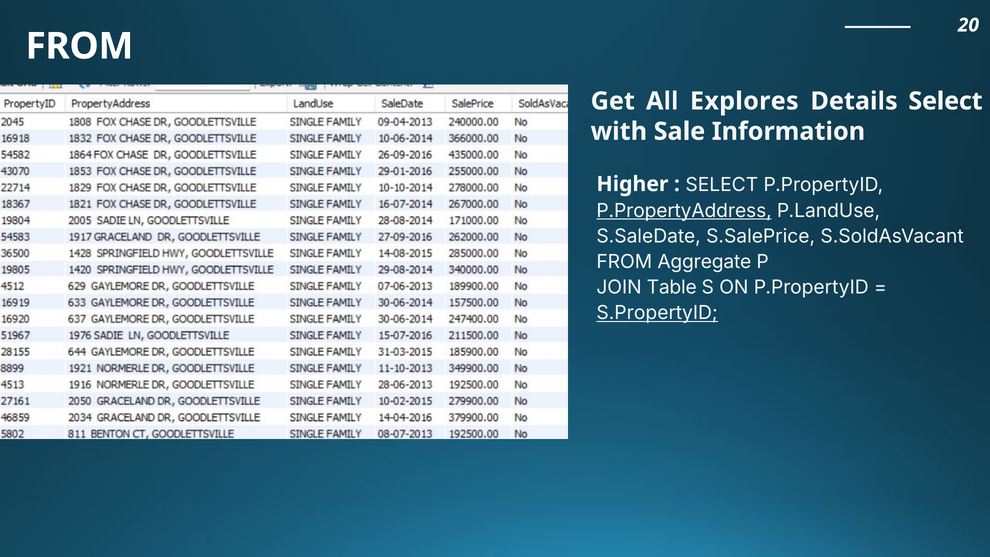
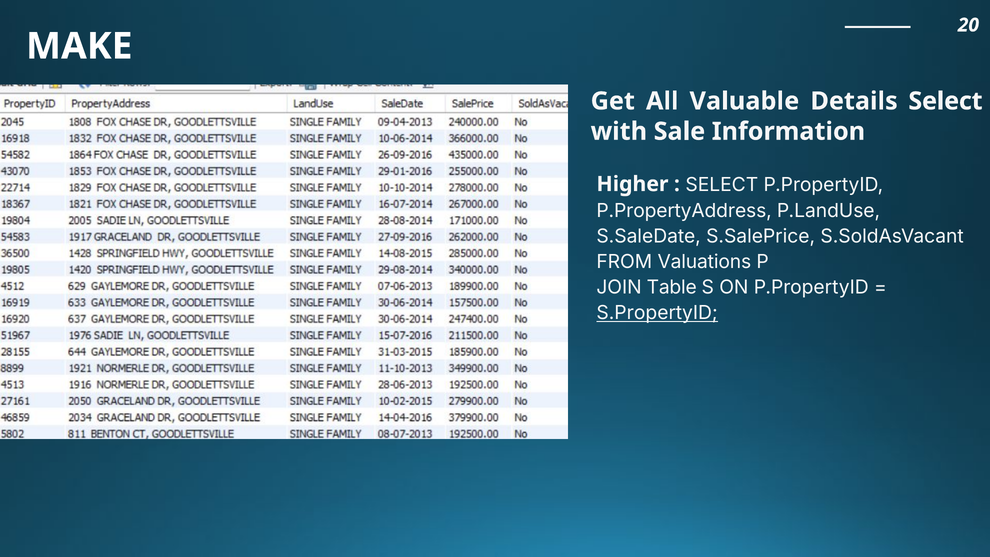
FROM at (79, 46): FROM -> MAKE
Explores: Explores -> Valuable
P.PropertyAddress underline: present -> none
Aggregate: Aggregate -> Valuations
